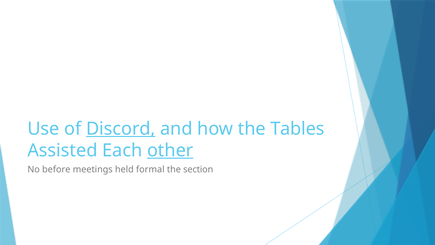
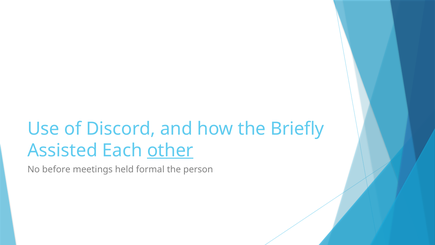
Discord underline: present -> none
Tables: Tables -> Briefly
section: section -> person
